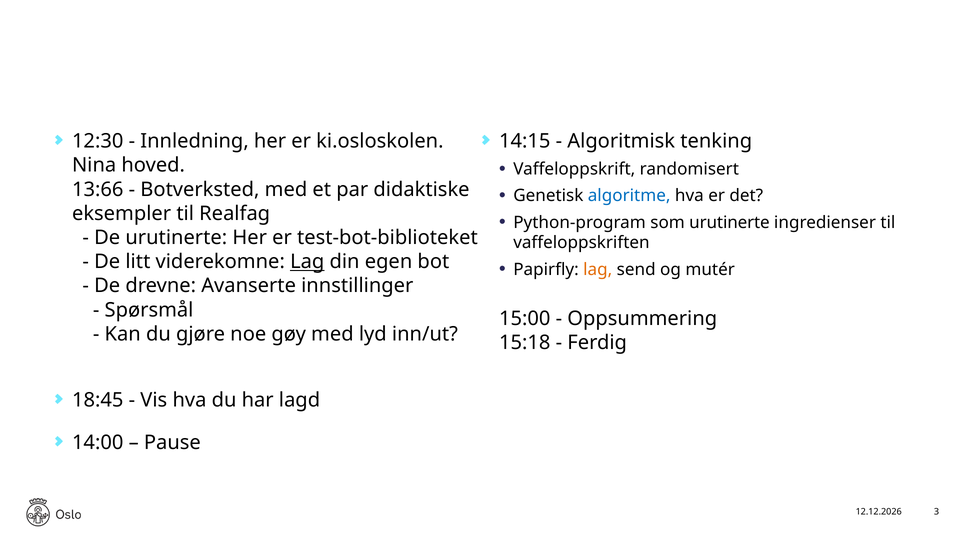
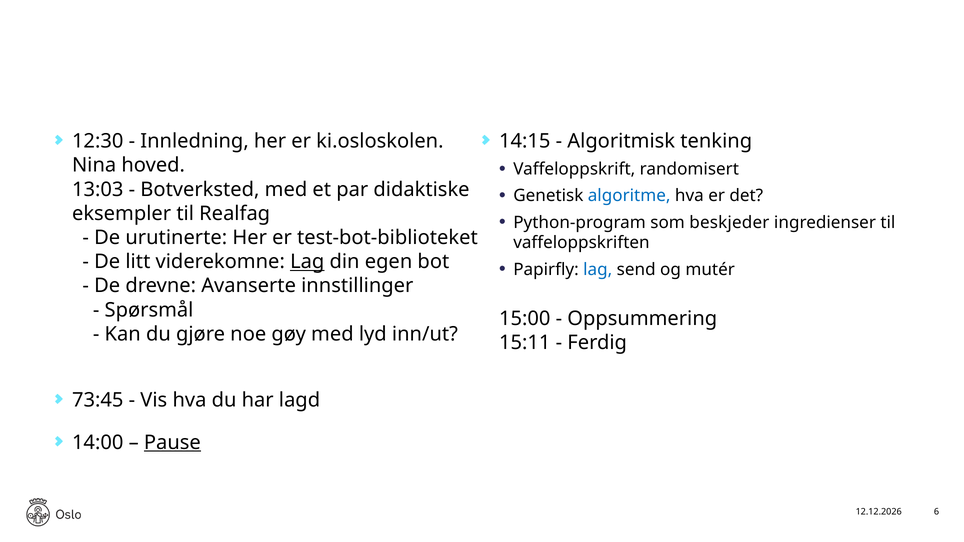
13:66: 13:66 -> 13:03
som urutinerte: urutinerte -> beskjeder
lag at (598, 269) colour: orange -> blue
15:18: 15:18 -> 15:11
18:45: 18:45 -> 73:45
Pause underline: none -> present
3: 3 -> 6
